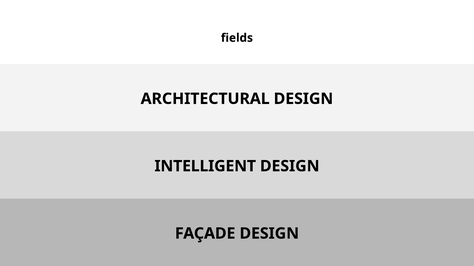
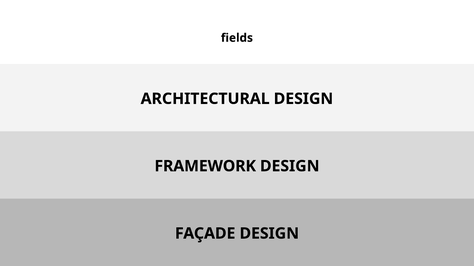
INTELLIGENT: INTELLIGENT -> FRAMEWORK
